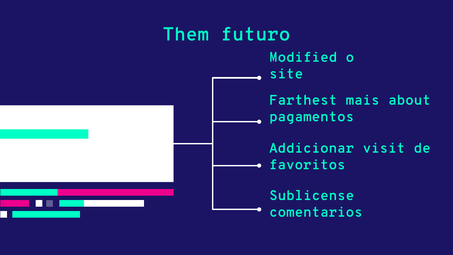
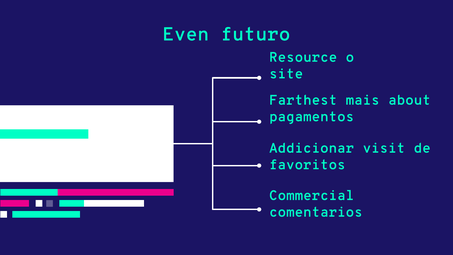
Them: Them -> Even
Modified: Modified -> Resource
Sublicense: Sublicense -> Commercial
